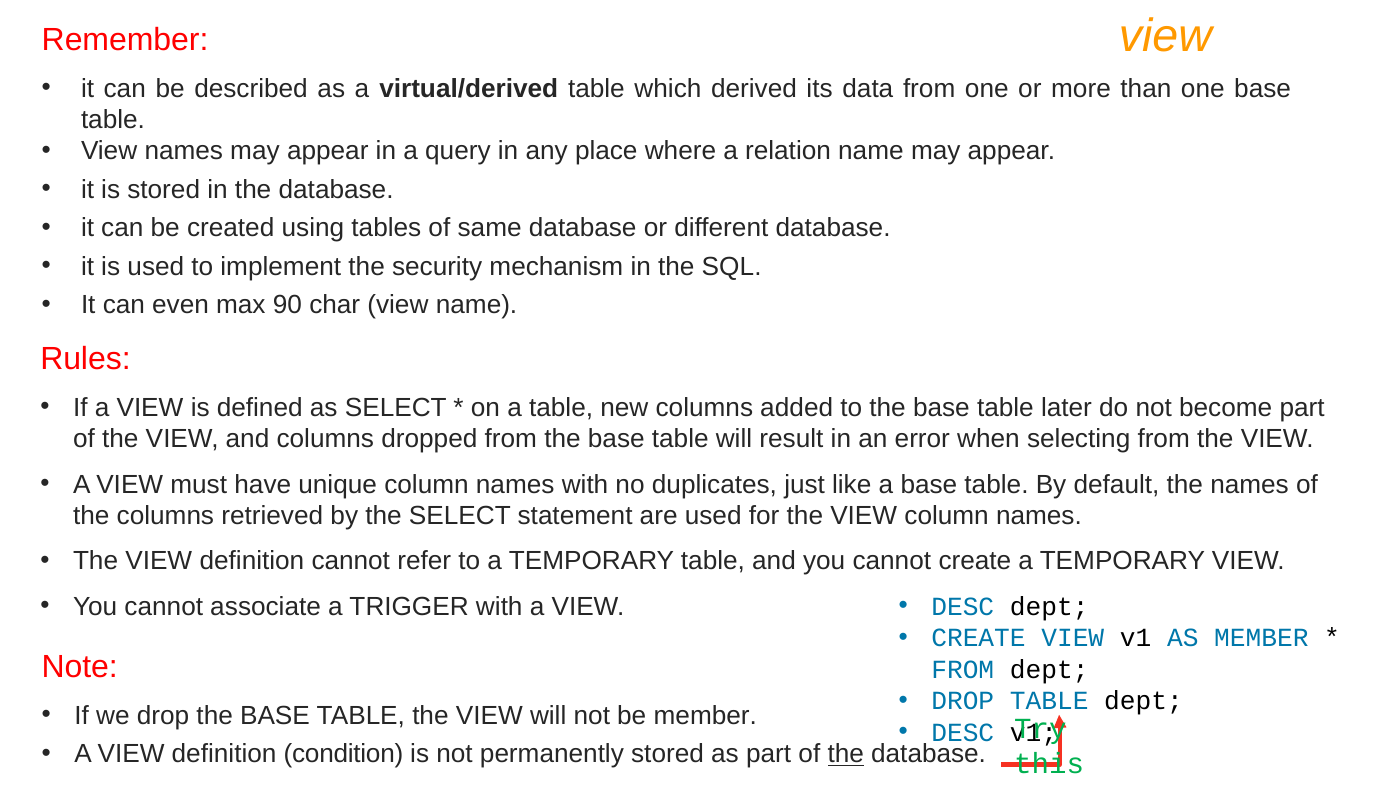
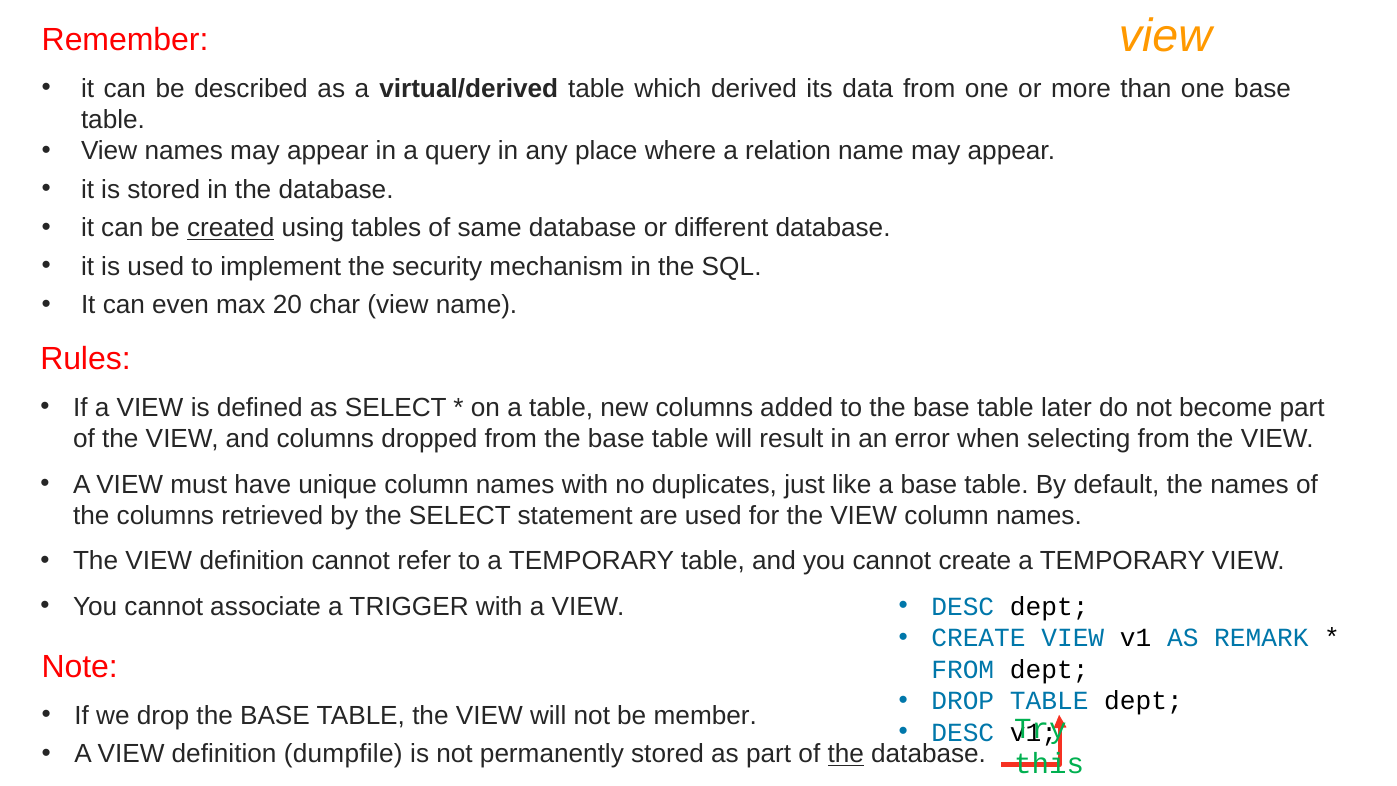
created underline: none -> present
90: 90 -> 20
AS MEMBER: MEMBER -> REMARK
condition: condition -> dumpfile
